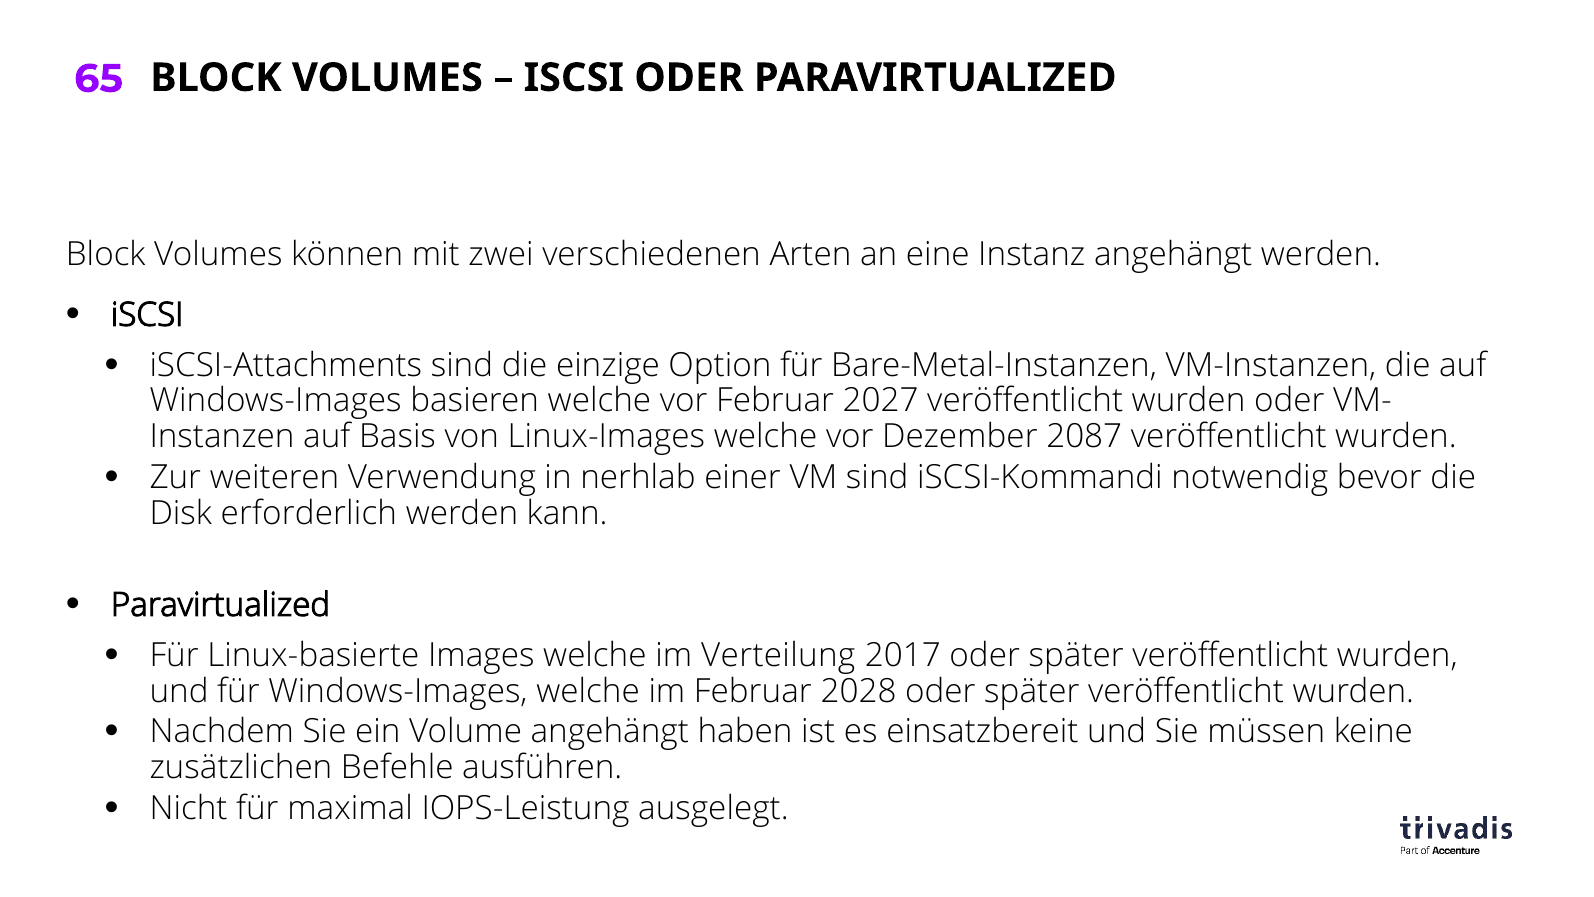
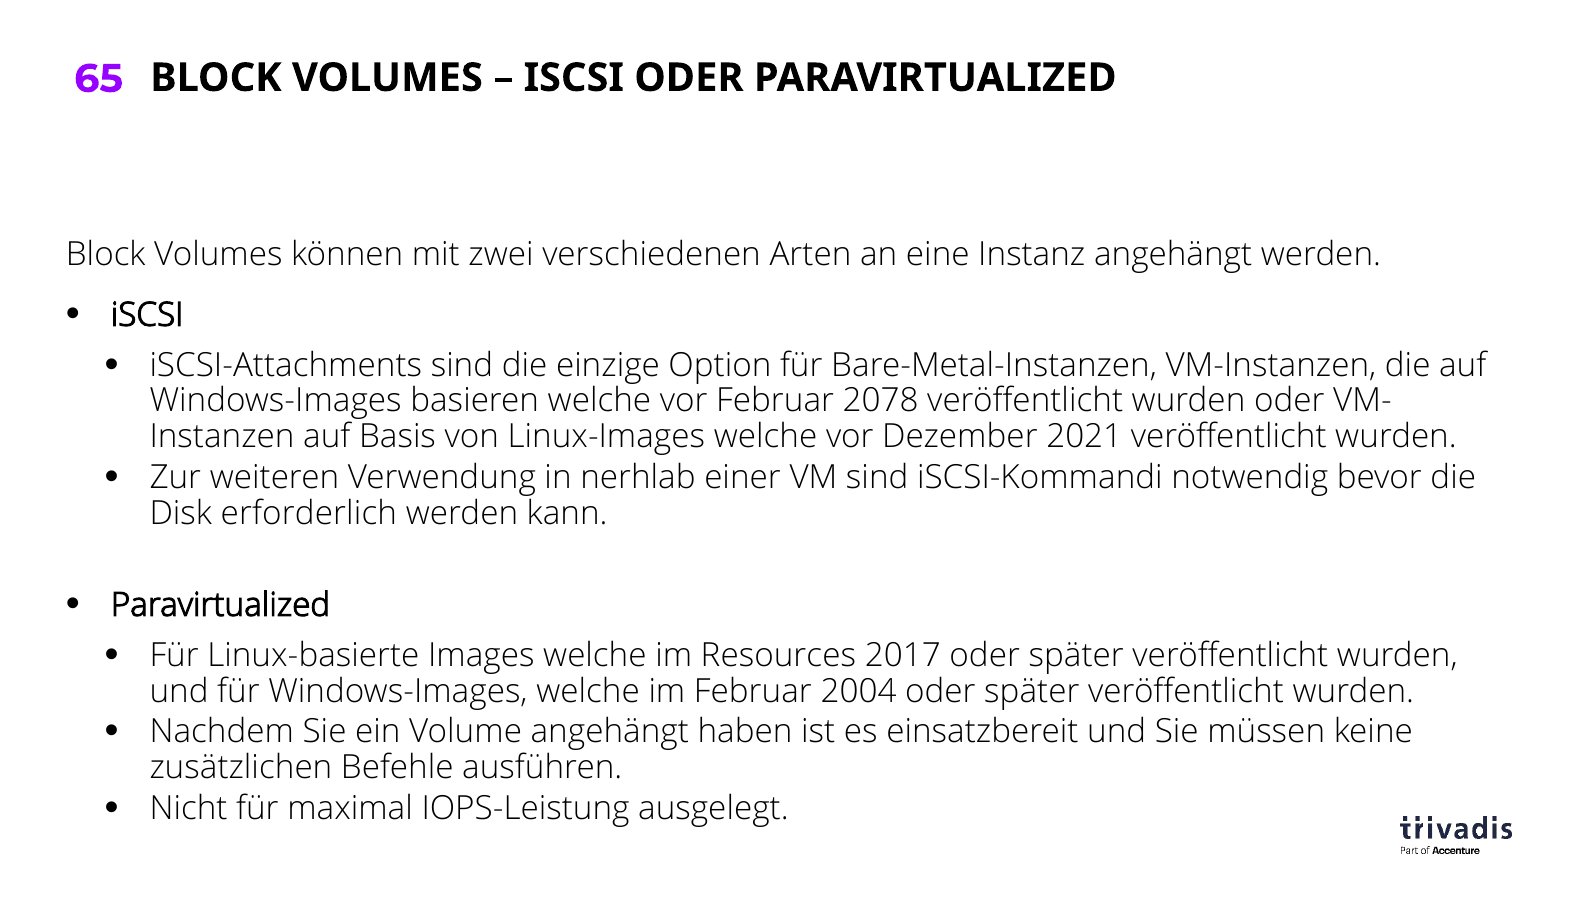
2027: 2027 -> 2078
2087: 2087 -> 2021
Verteilung: Verteilung -> Resources
2028: 2028 -> 2004
